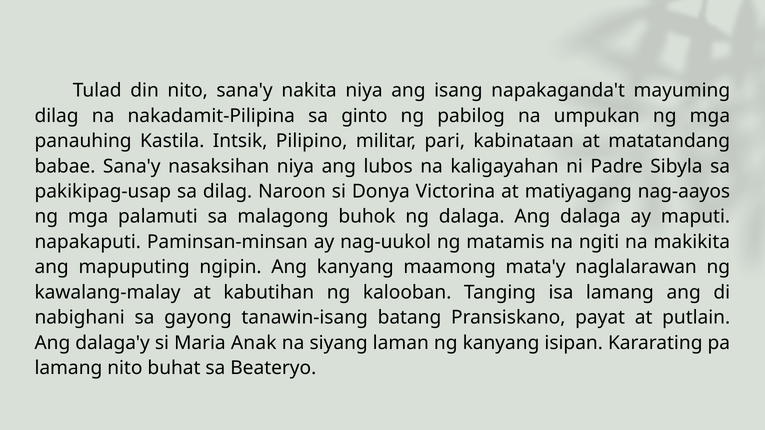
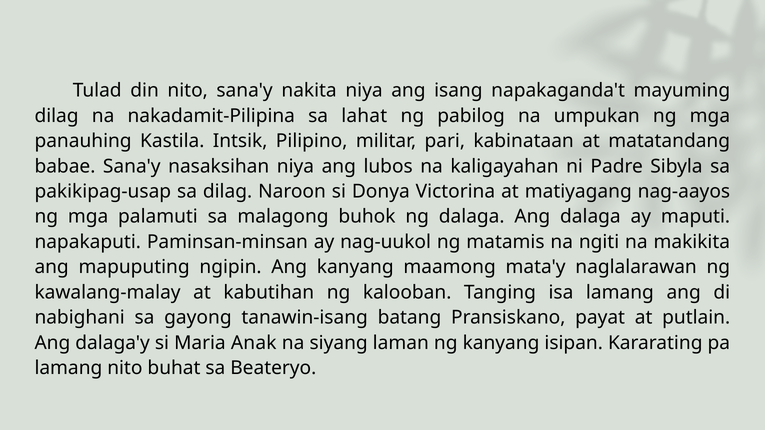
ginto: ginto -> lahat
